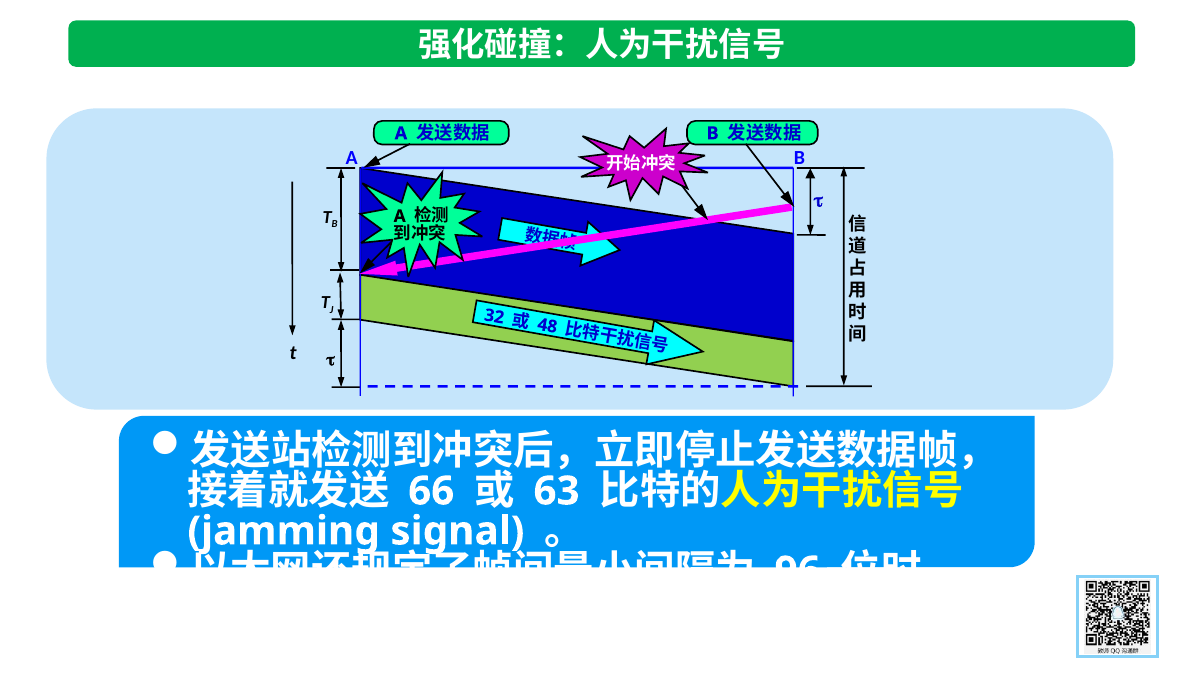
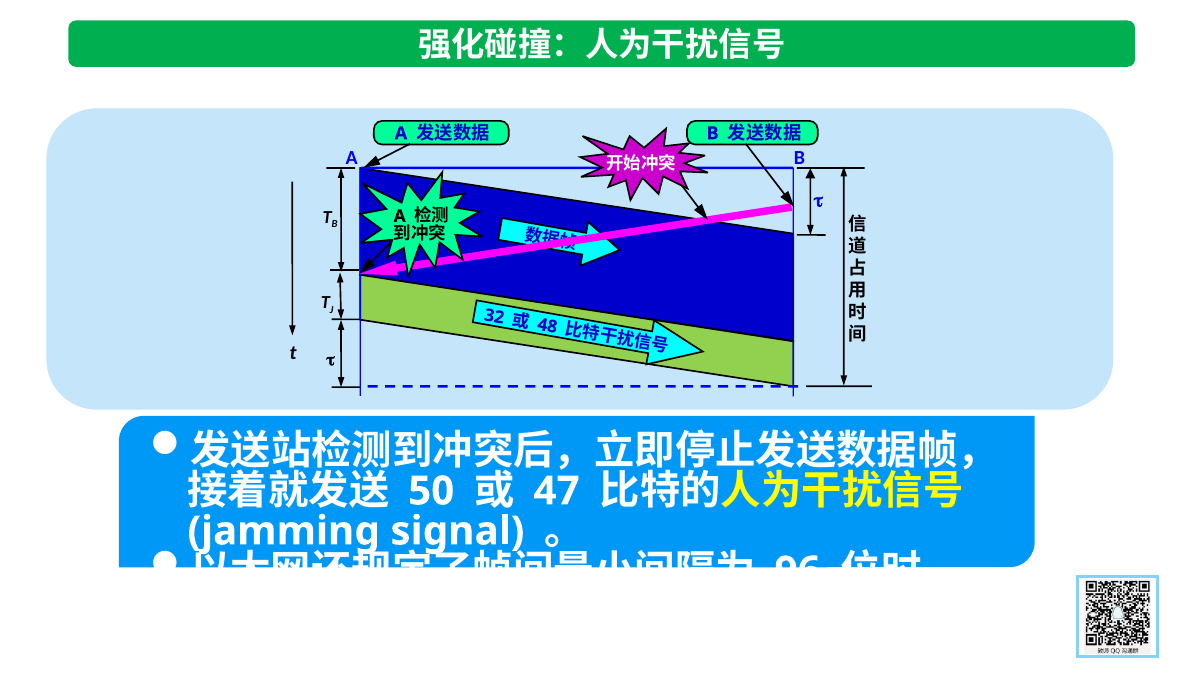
66: 66 -> 50
63: 63 -> 47
